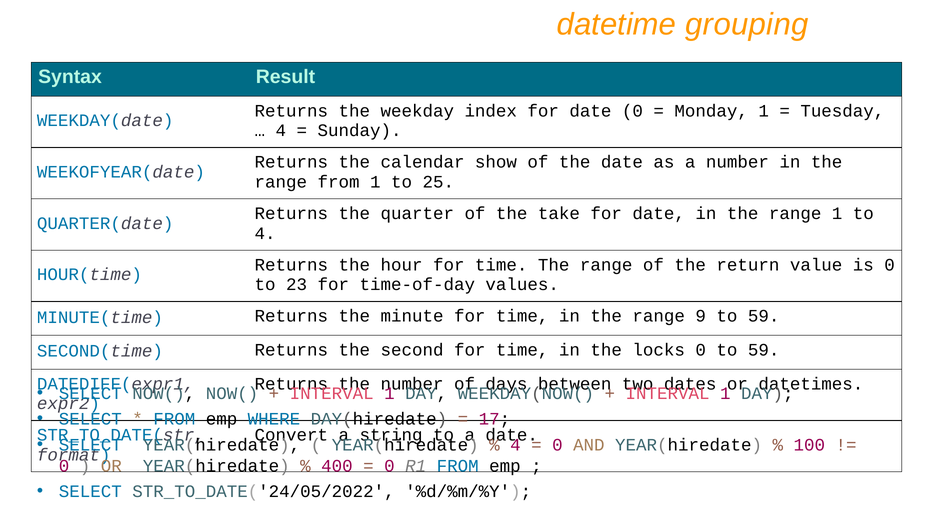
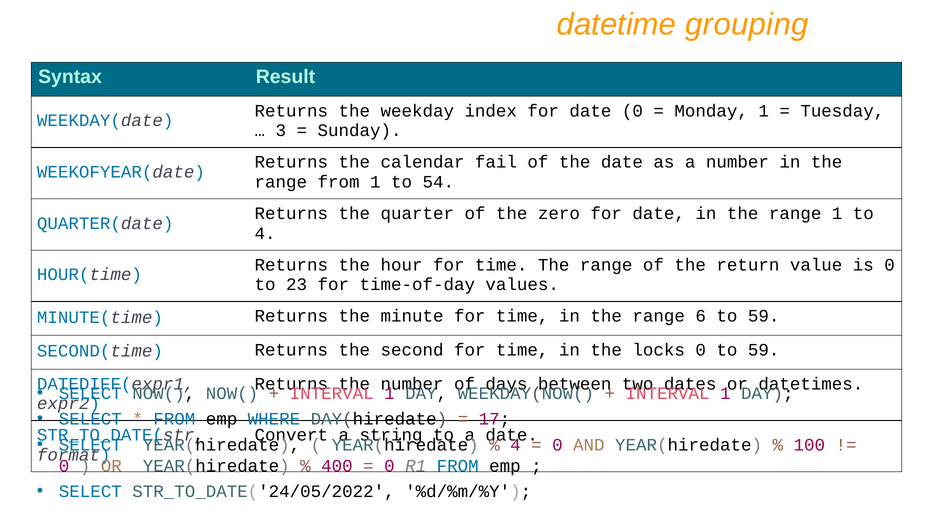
4 at (281, 131): 4 -> 3
show: show -> fail
25: 25 -> 54
take: take -> zero
9: 9 -> 6
